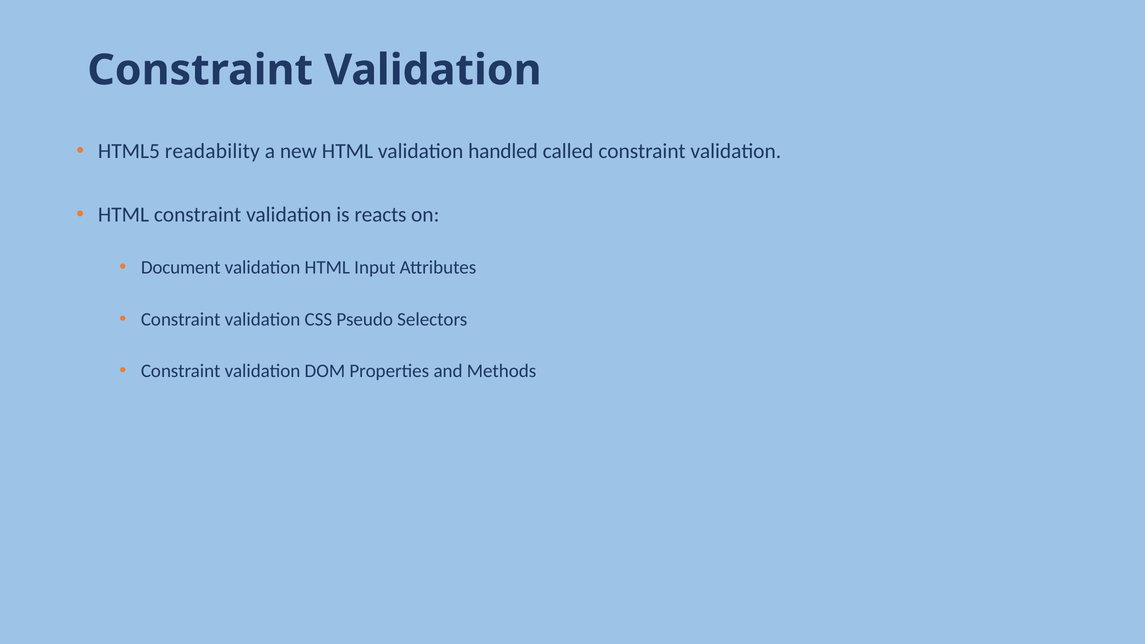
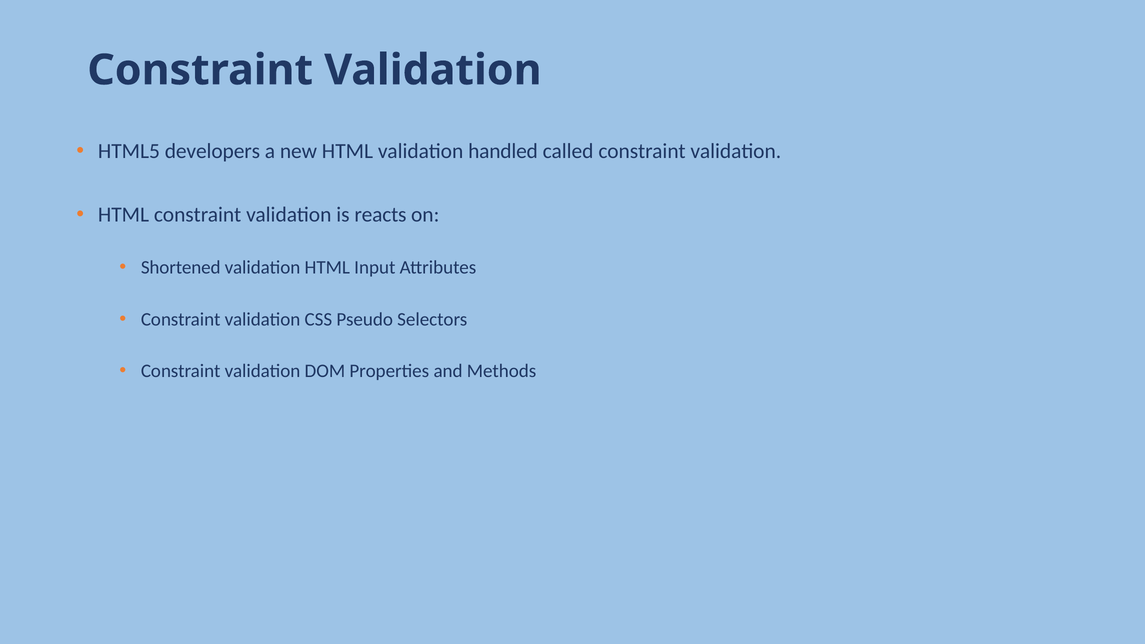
readability: readability -> developers
Document: Document -> Shortened
